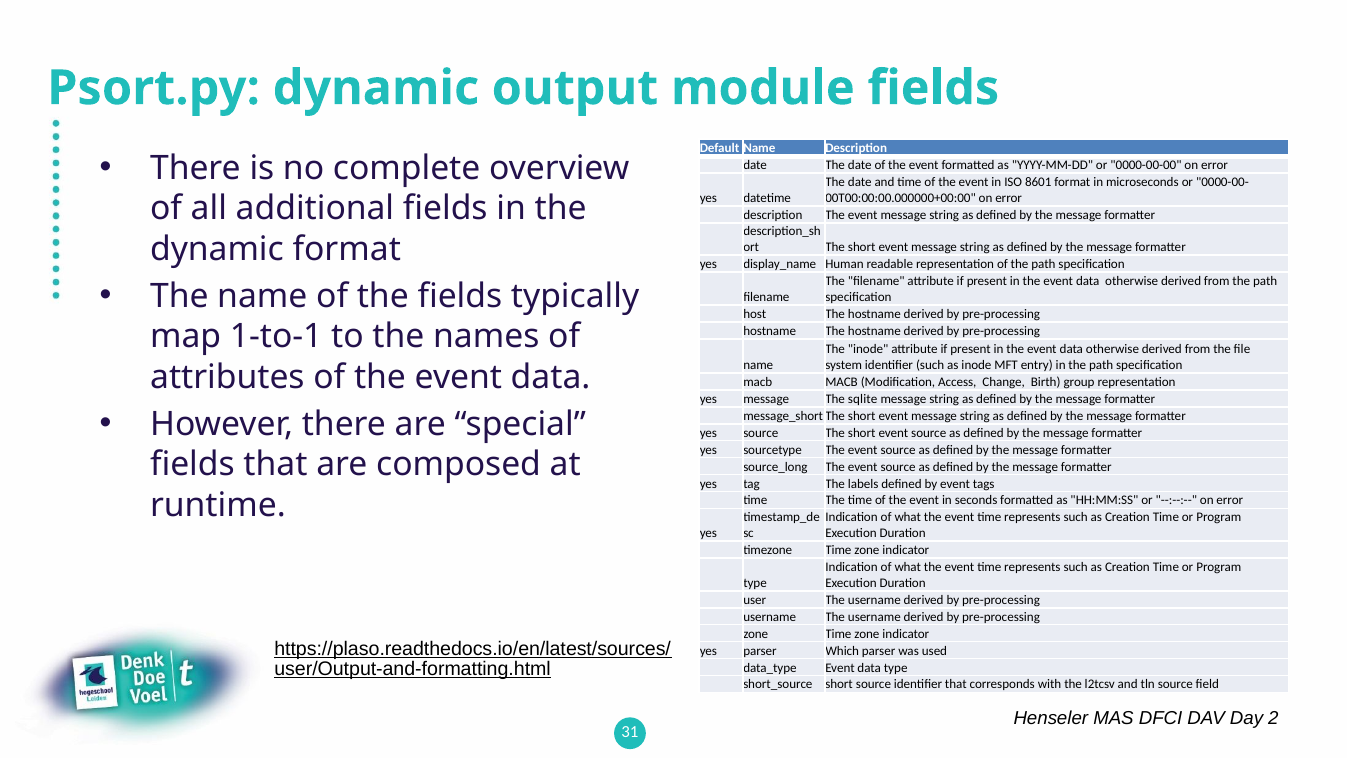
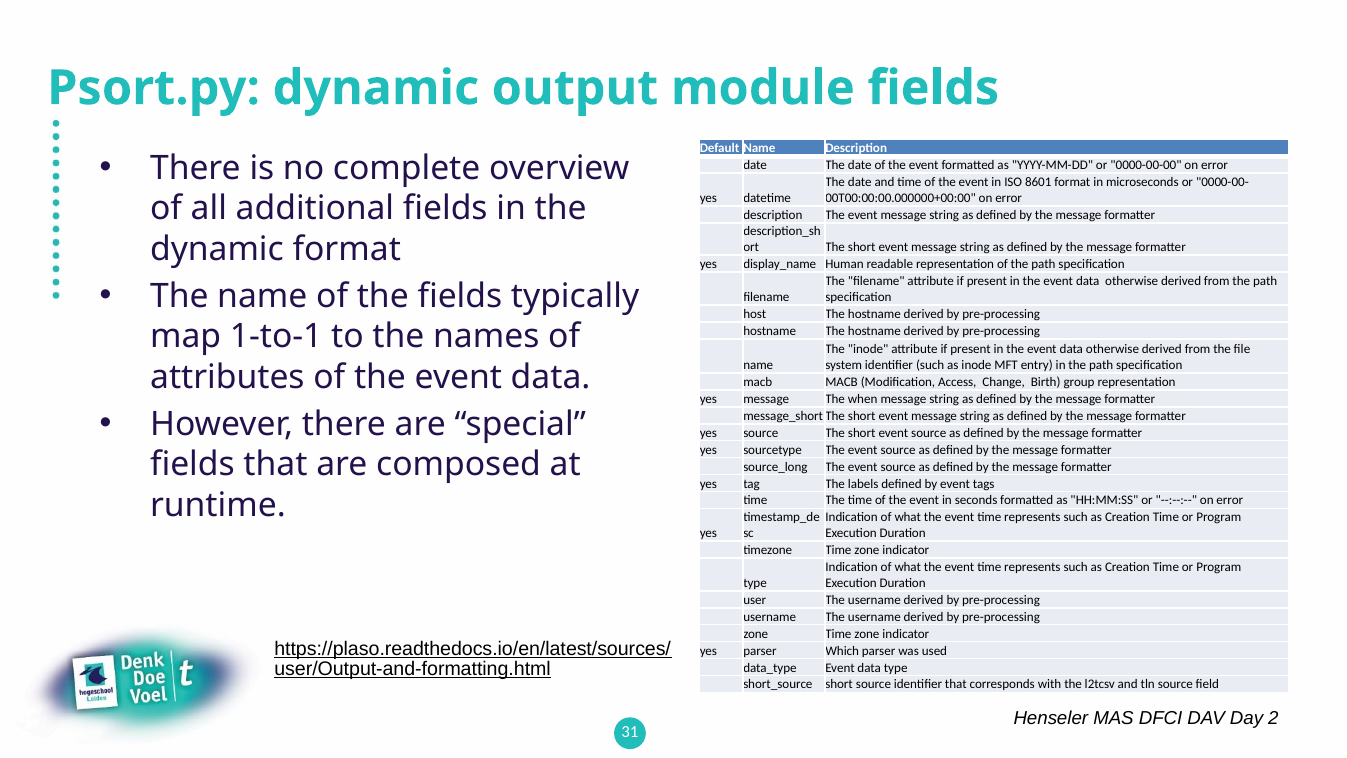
sqlite: sqlite -> when
